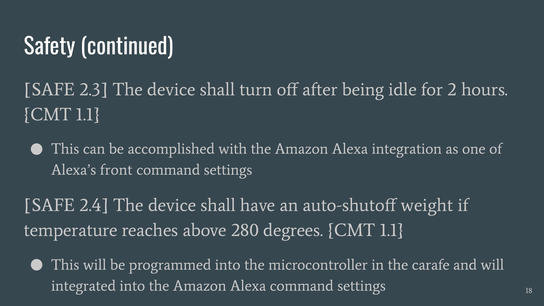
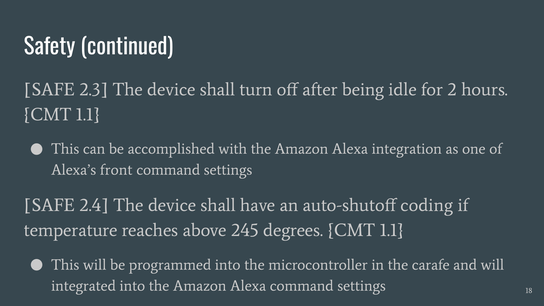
weight: weight -> coding
280: 280 -> 245
